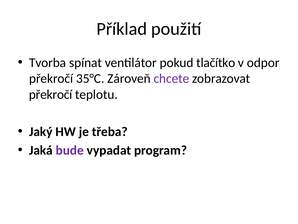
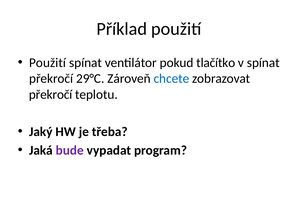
Tvorba at (48, 63): Tvorba -> Použití
v odpor: odpor -> spínat
35°C: 35°C -> 29°C
chcete colour: purple -> blue
